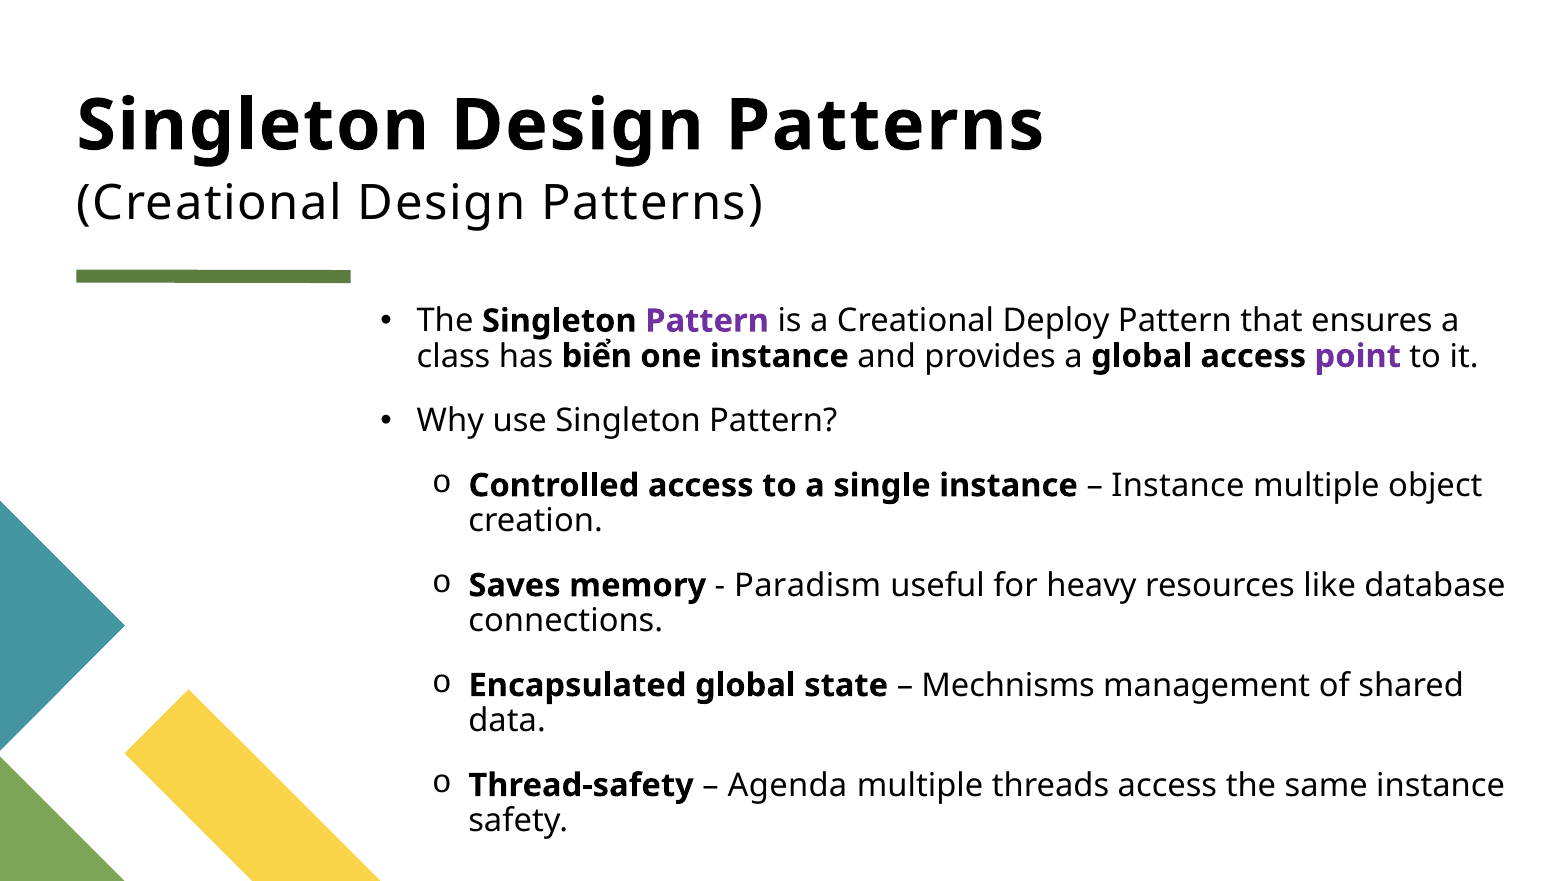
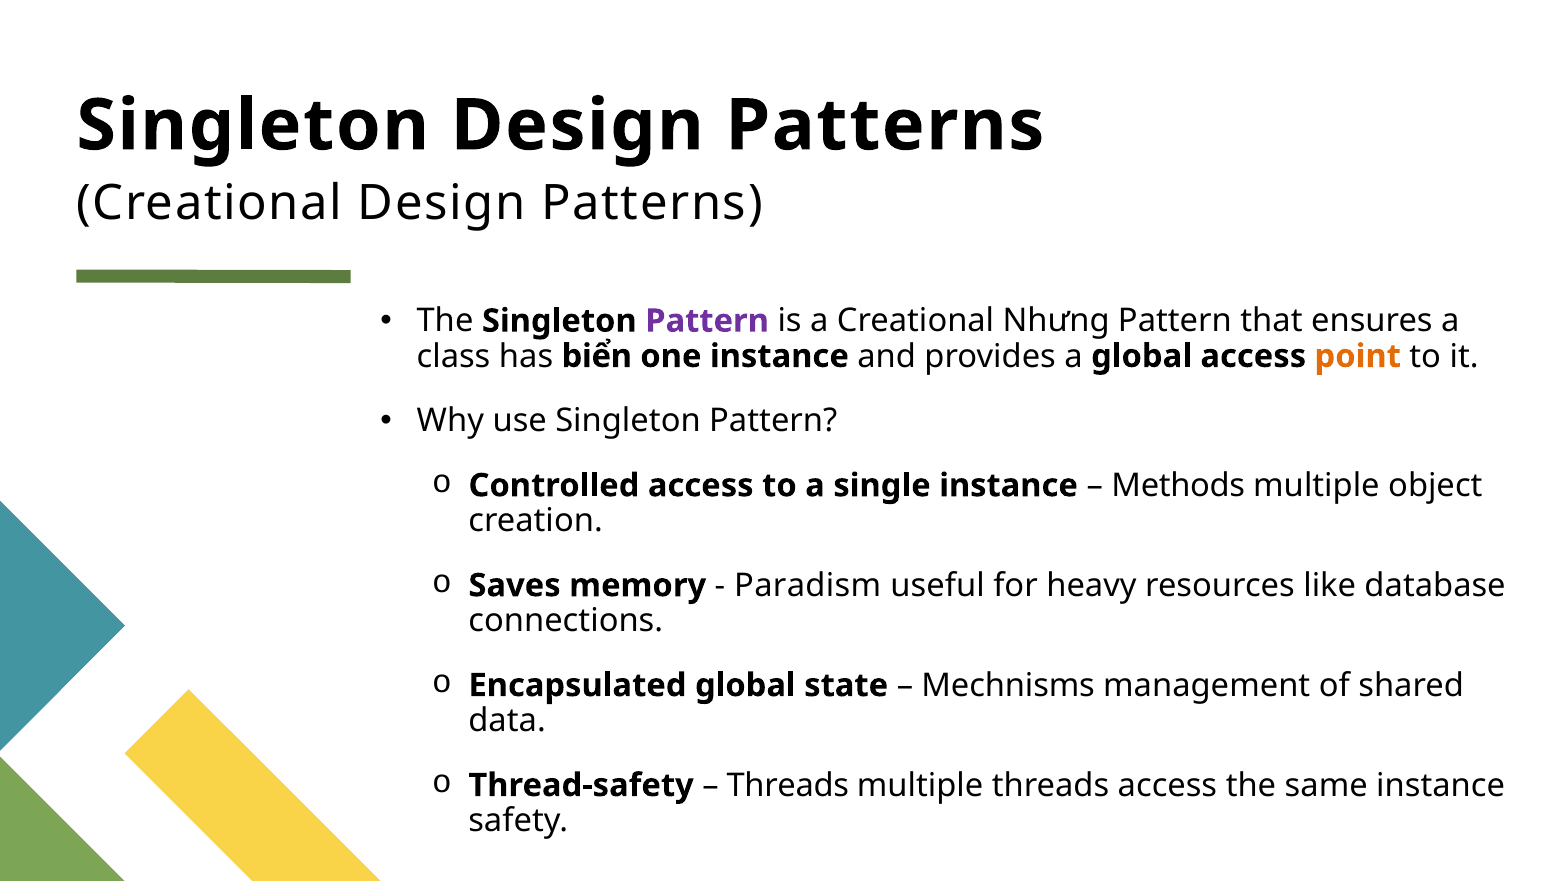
Deploy: Deploy -> Nhưng
point colour: purple -> orange
Instance at (1178, 486): Instance -> Methods
Agenda at (787, 786): Agenda -> Threads
